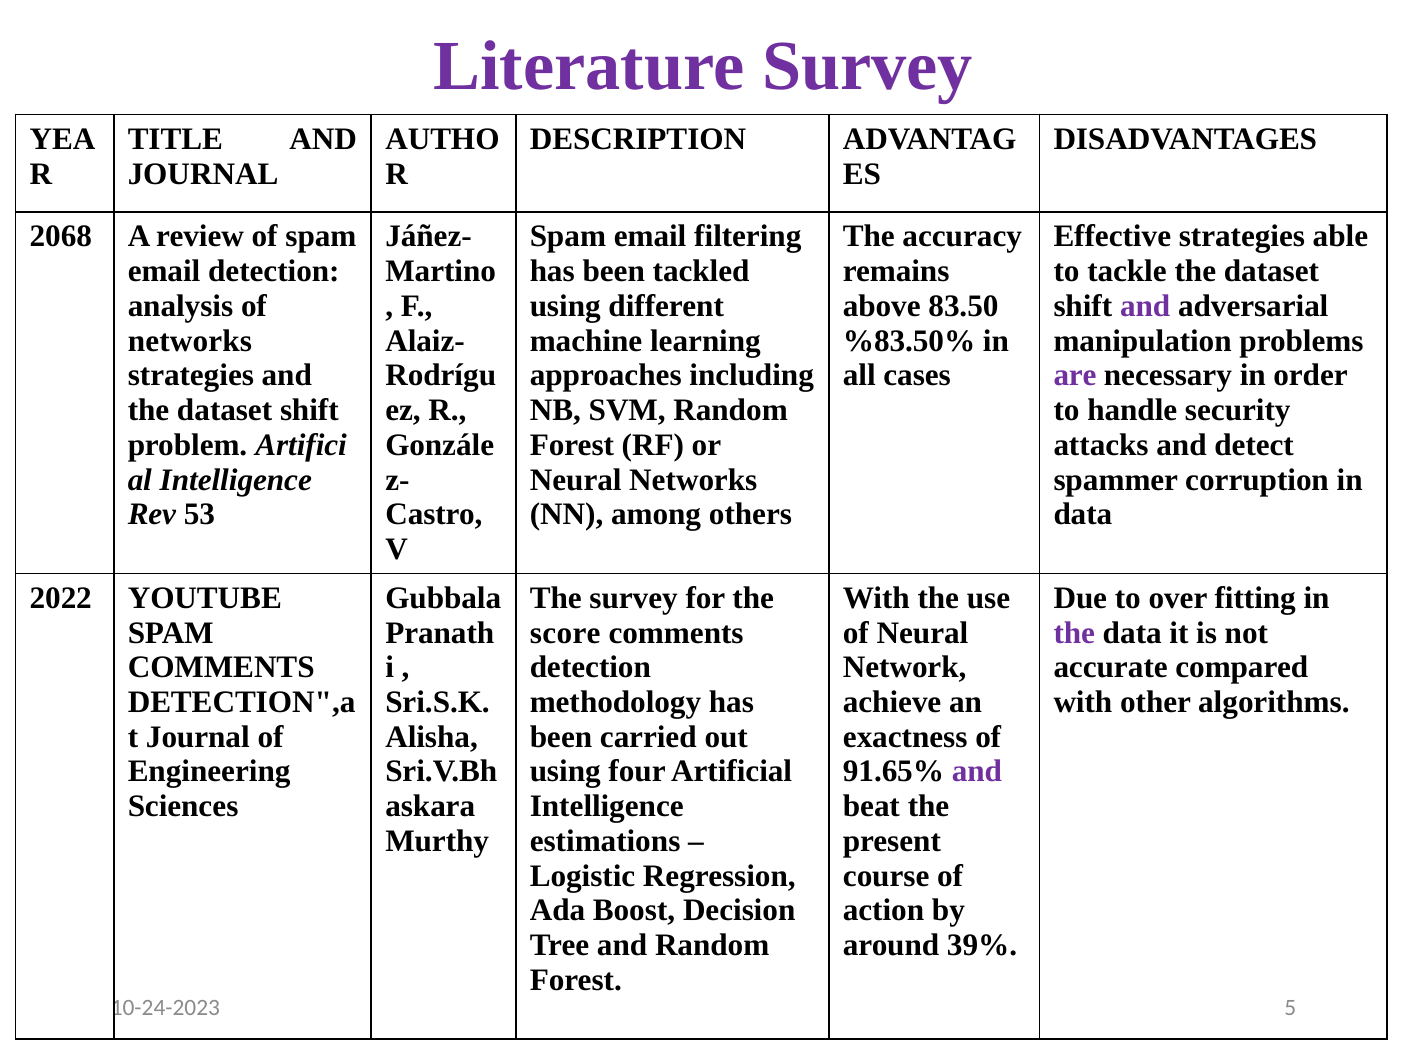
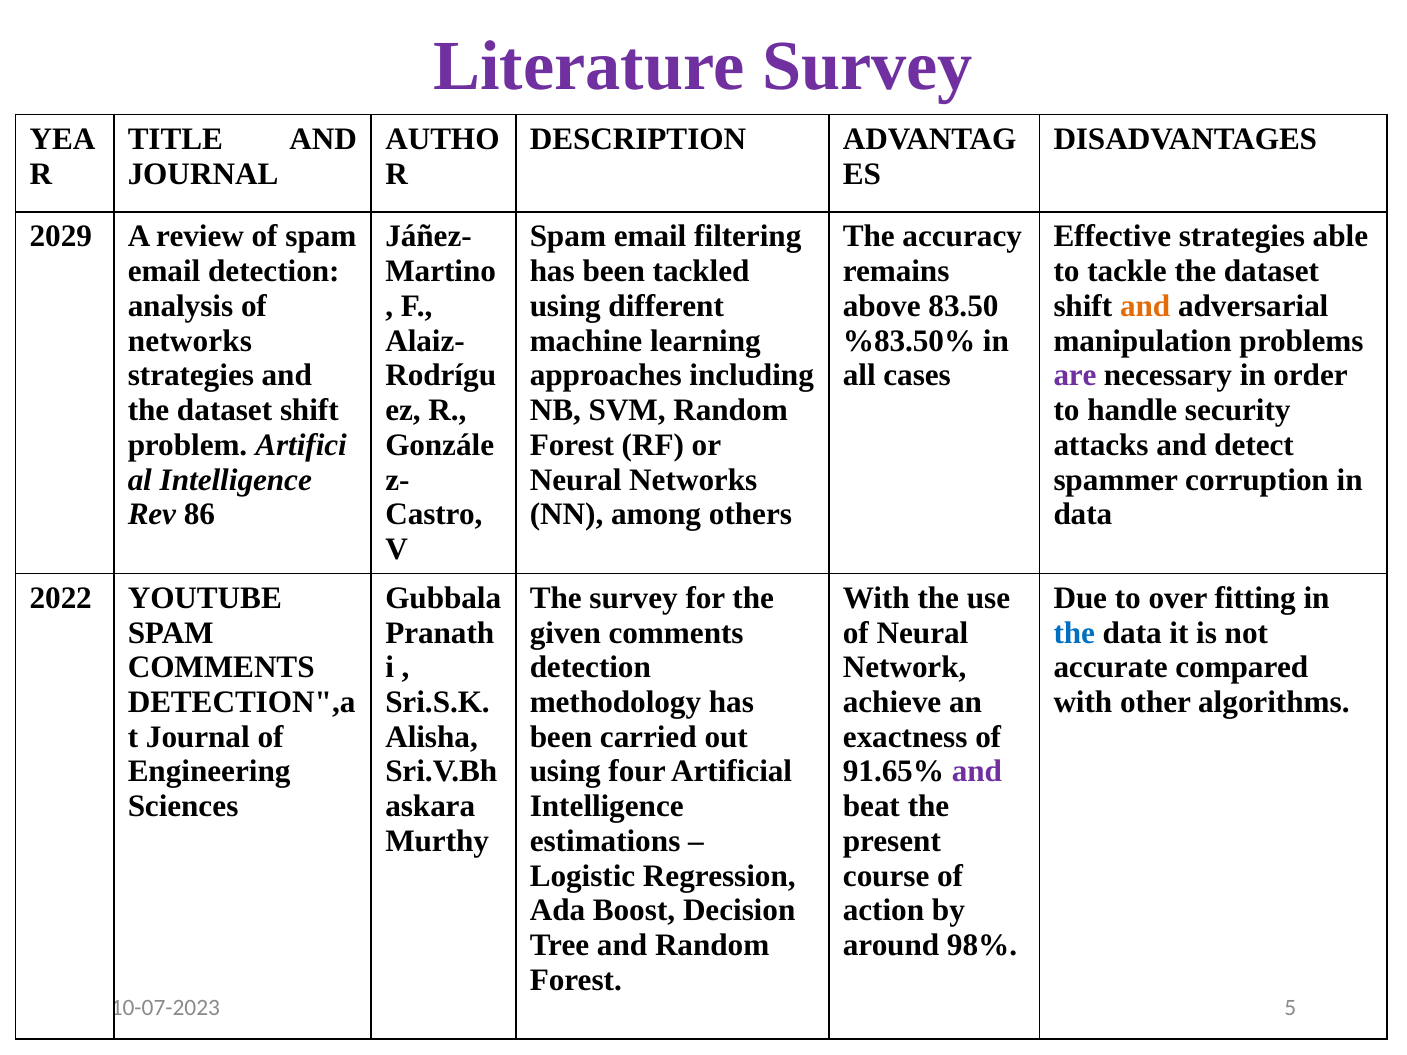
2068: 2068 -> 2029
and at (1145, 306) colour: purple -> orange
53: 53 -> 86
score: score -> given
the at (1074, 633) colour: purple -> blue
39%: 39% -> 98%
10-24-2023: 10-24-2023 -> 10-07-2023
